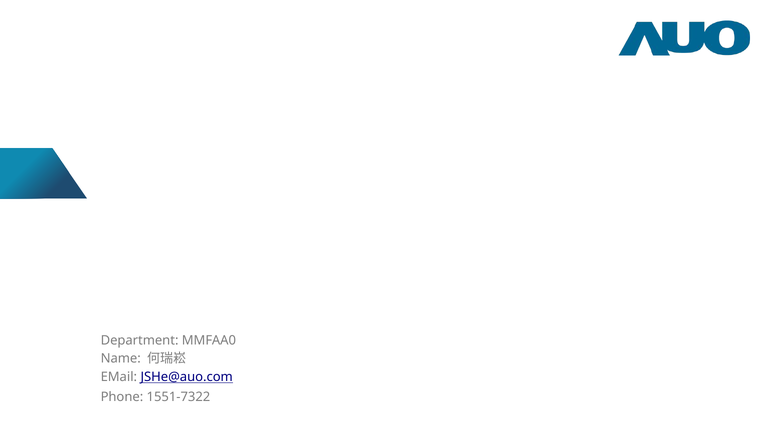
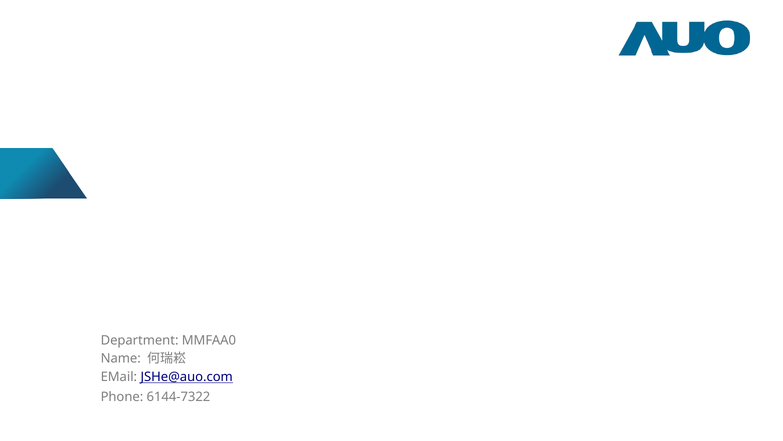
1551-7322: 1551-7322 -> 6144-7322
